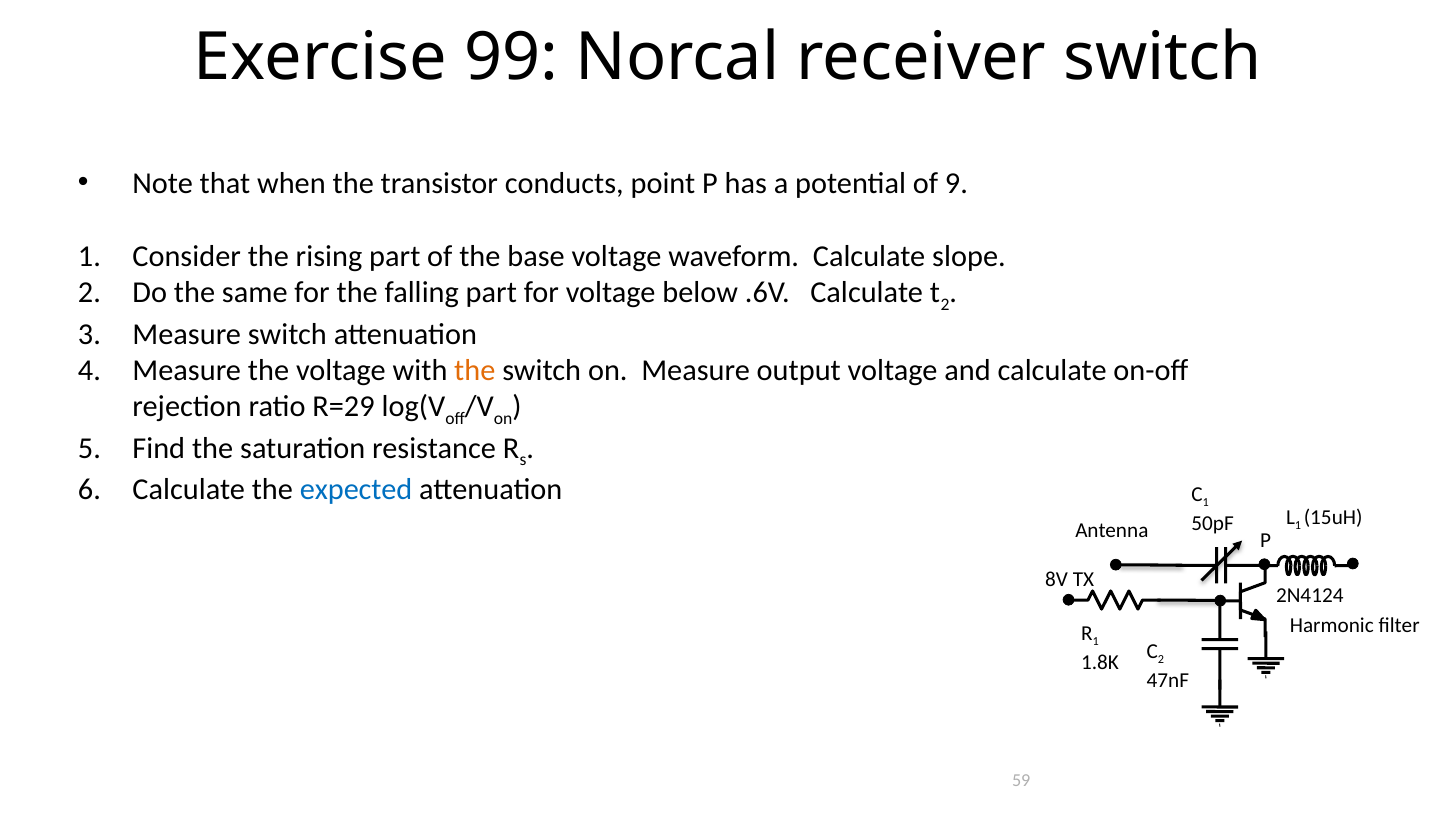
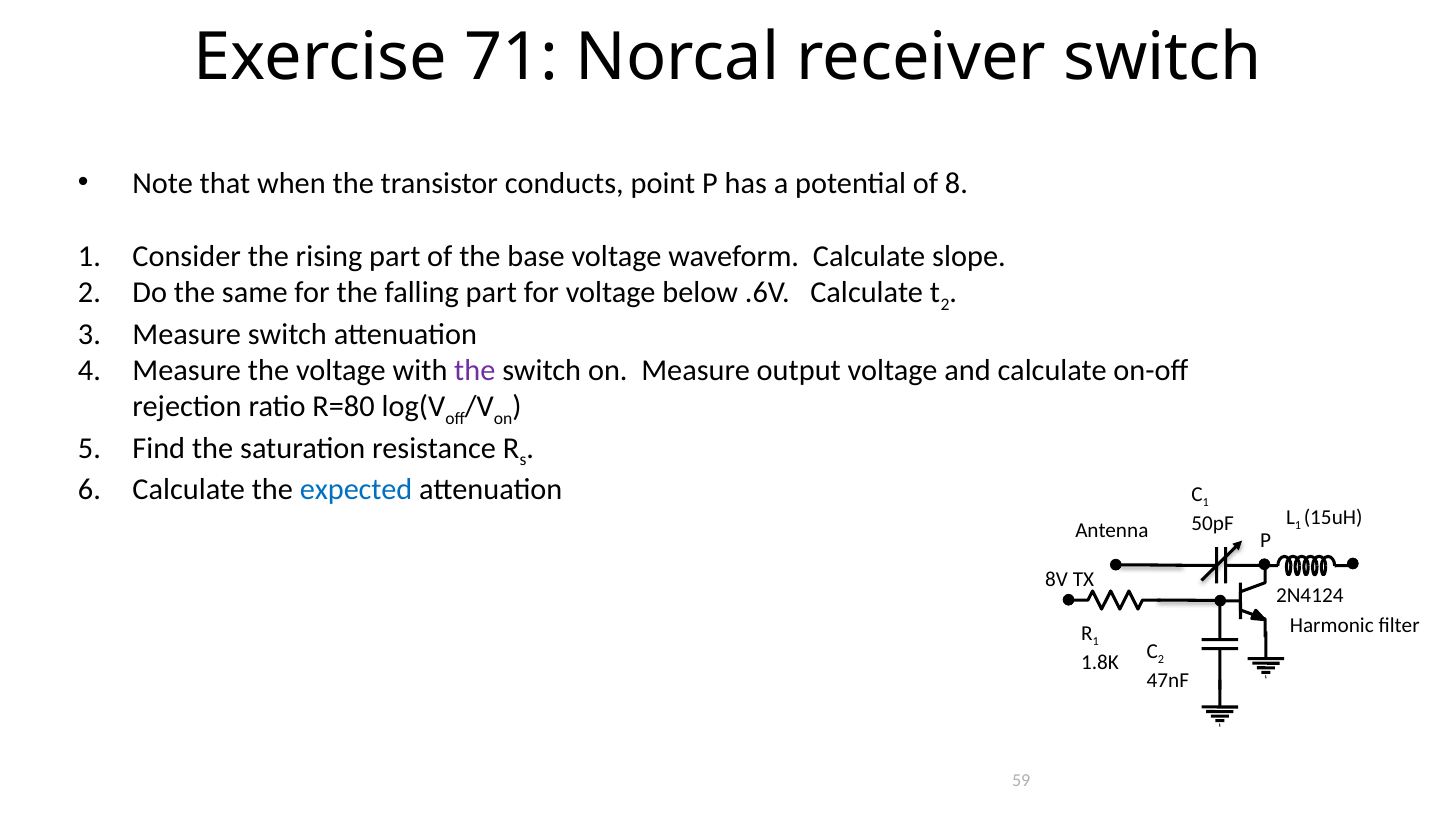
99: 99 -> 71
9: 9 -> 8
the at (475, 370) colour: orange -> purple
R=29: R=29 -> R=80
